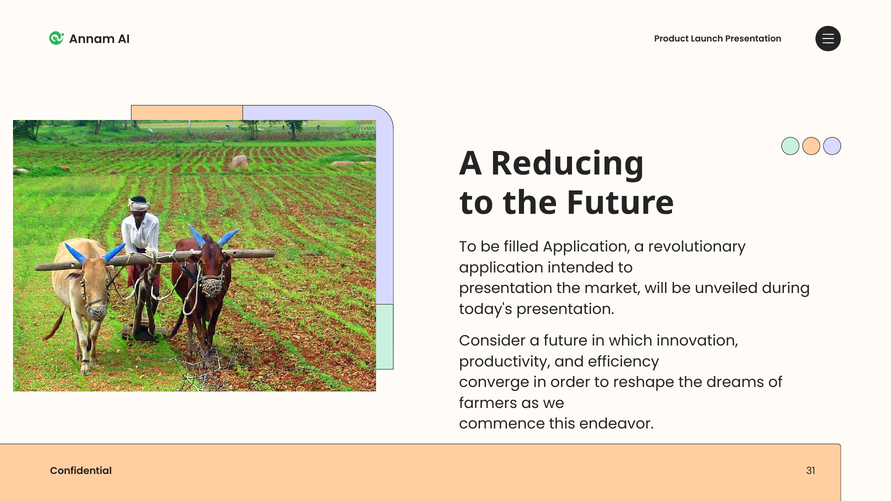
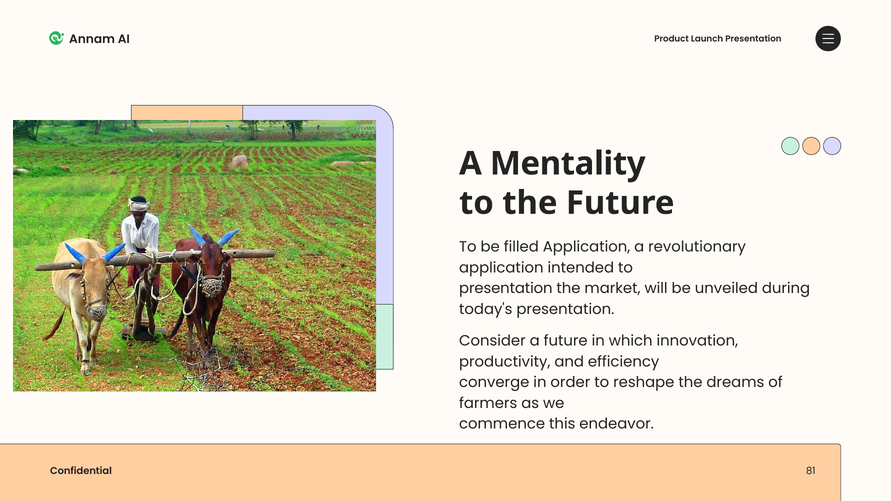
Reducing: Reducing -> Mentality
31: 31 -> 81
